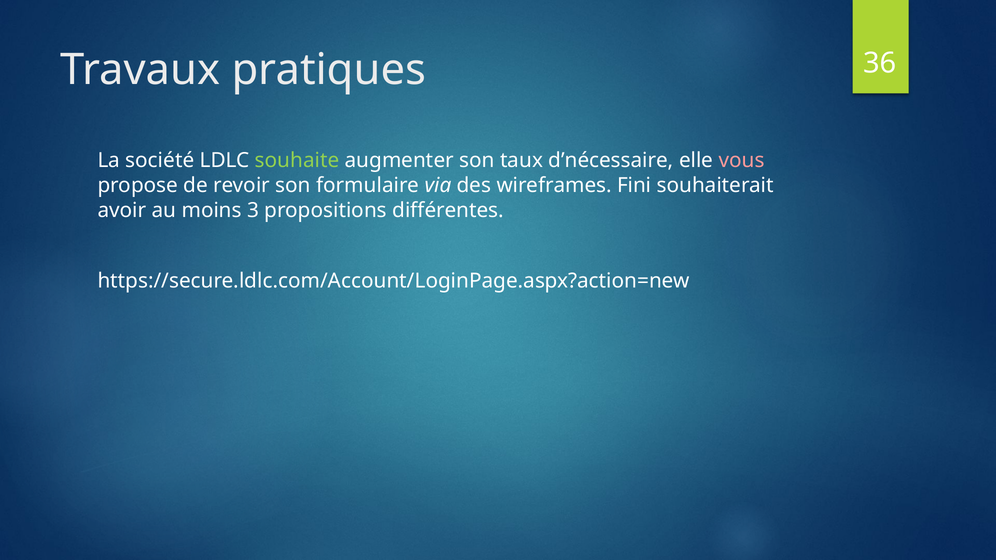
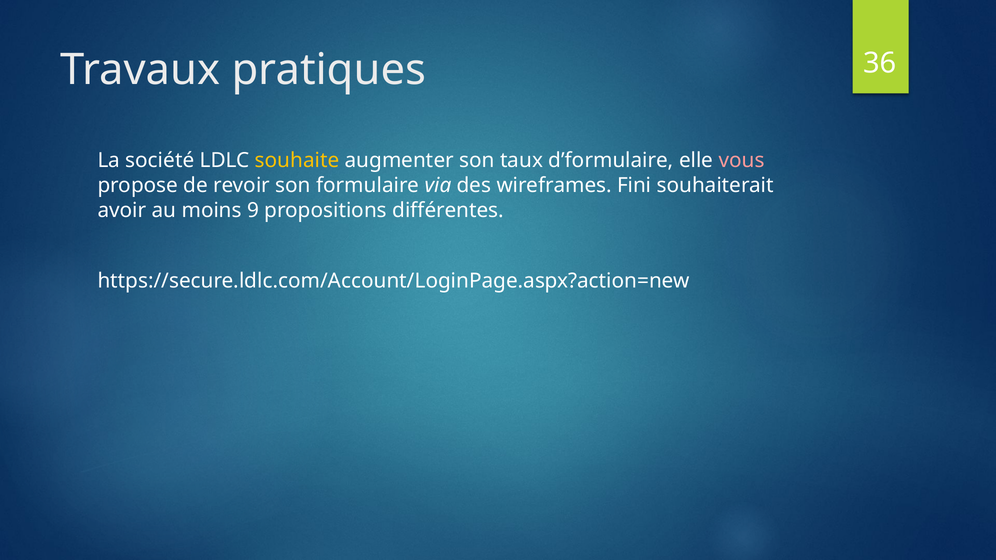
souhaite colour: light green -> yellow
d’nécessaire: d’nécessaire -> d’formulaire
3: 3 -> 9
